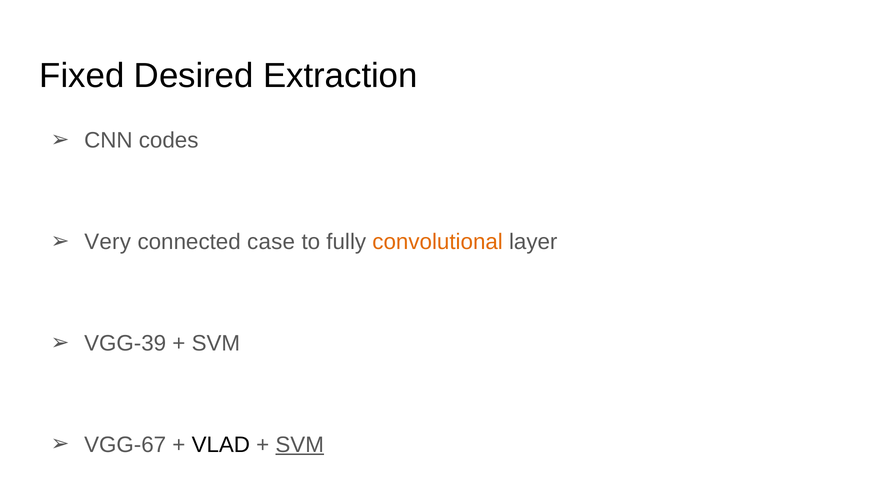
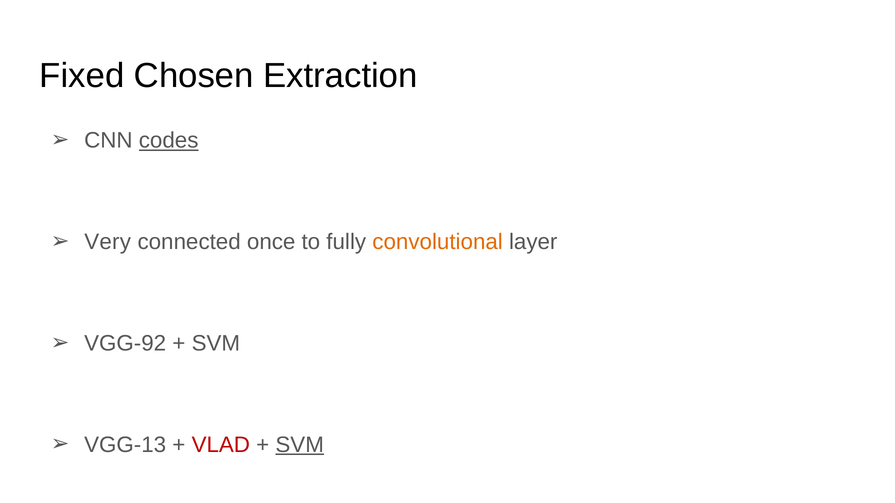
Desired: Desired -> Chosen
codes underline: none -> present
case: case -> once
VGG-39: VGG-39 -> VGG-92
VGG-67: VGG-67 -> VGG-13
VLAD colour: black -> red
